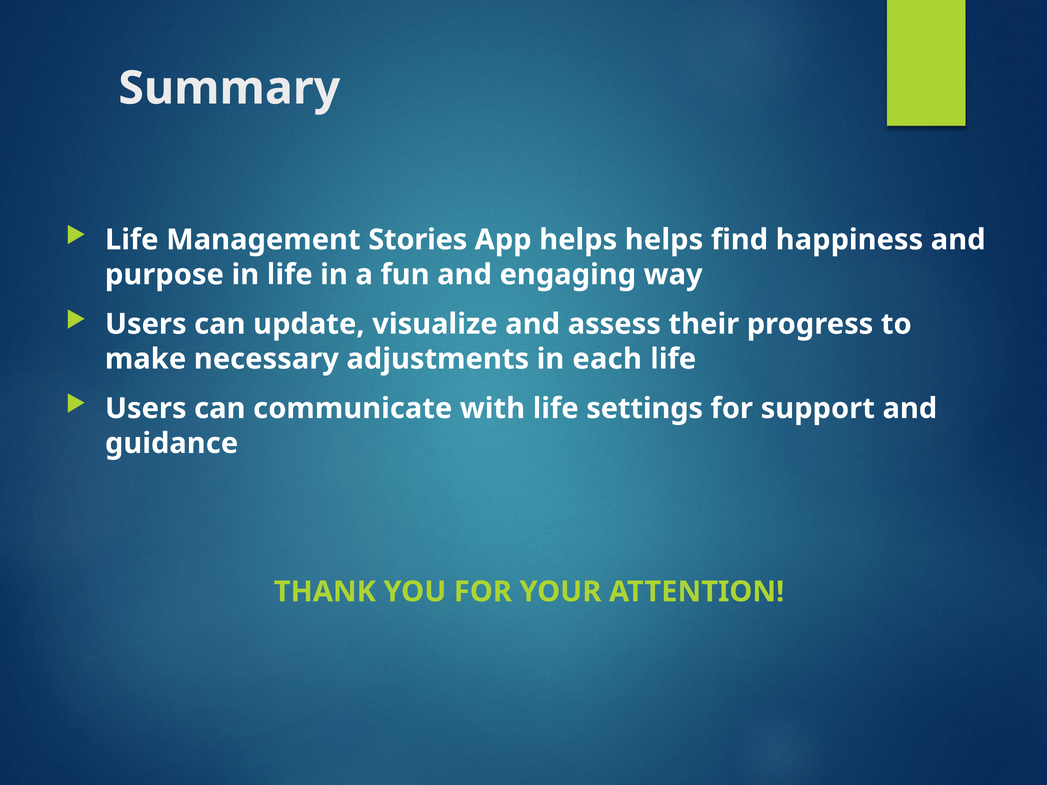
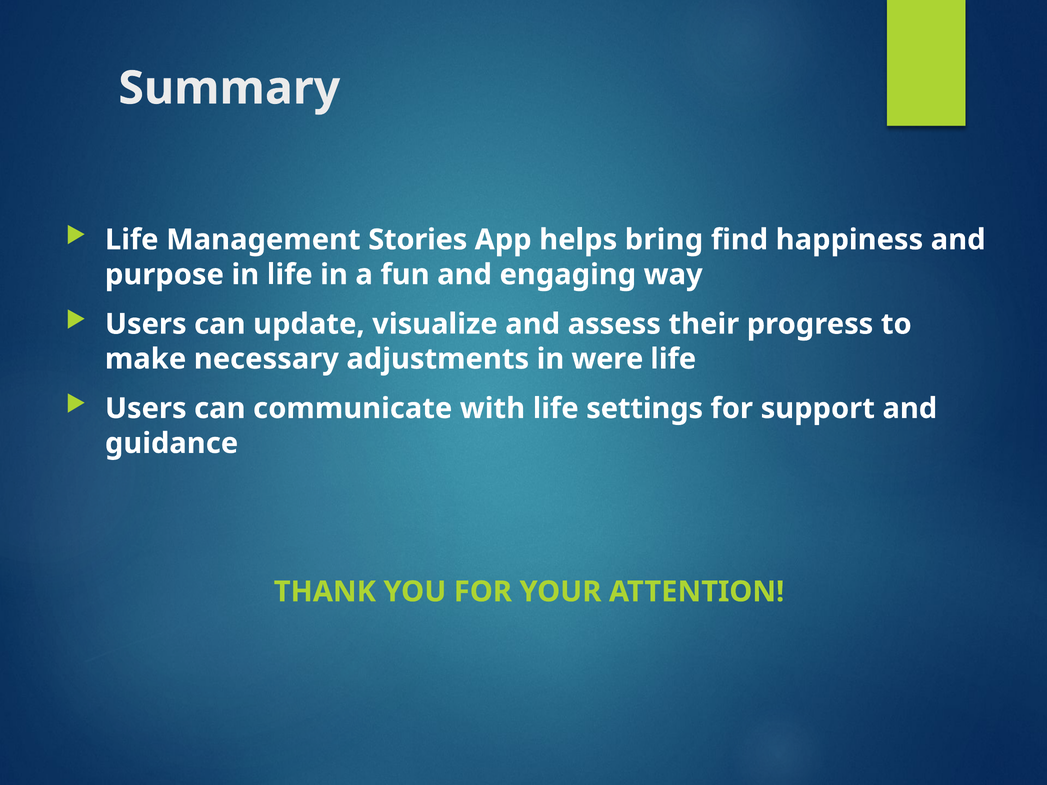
helps helps: helps -> bring
each: each -> were
